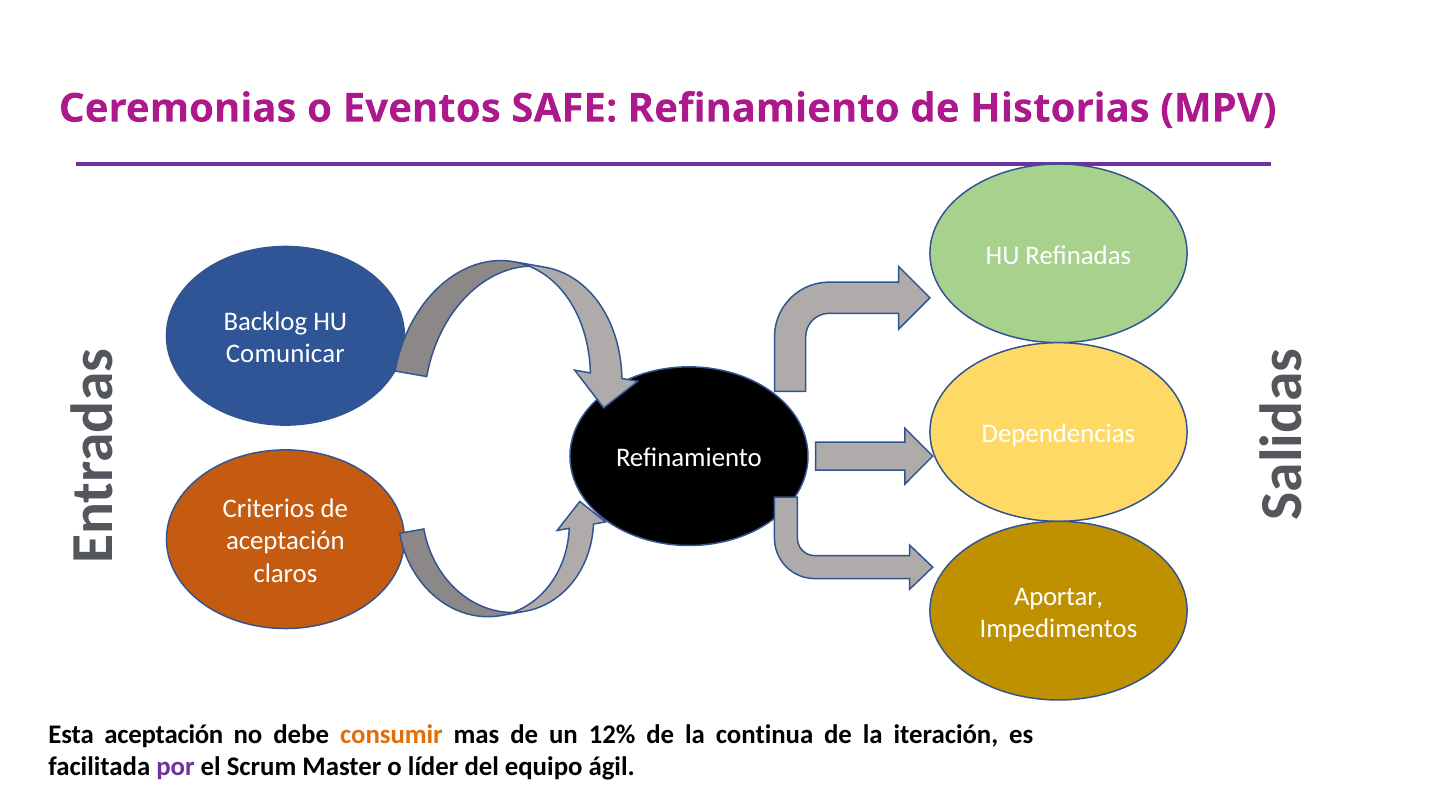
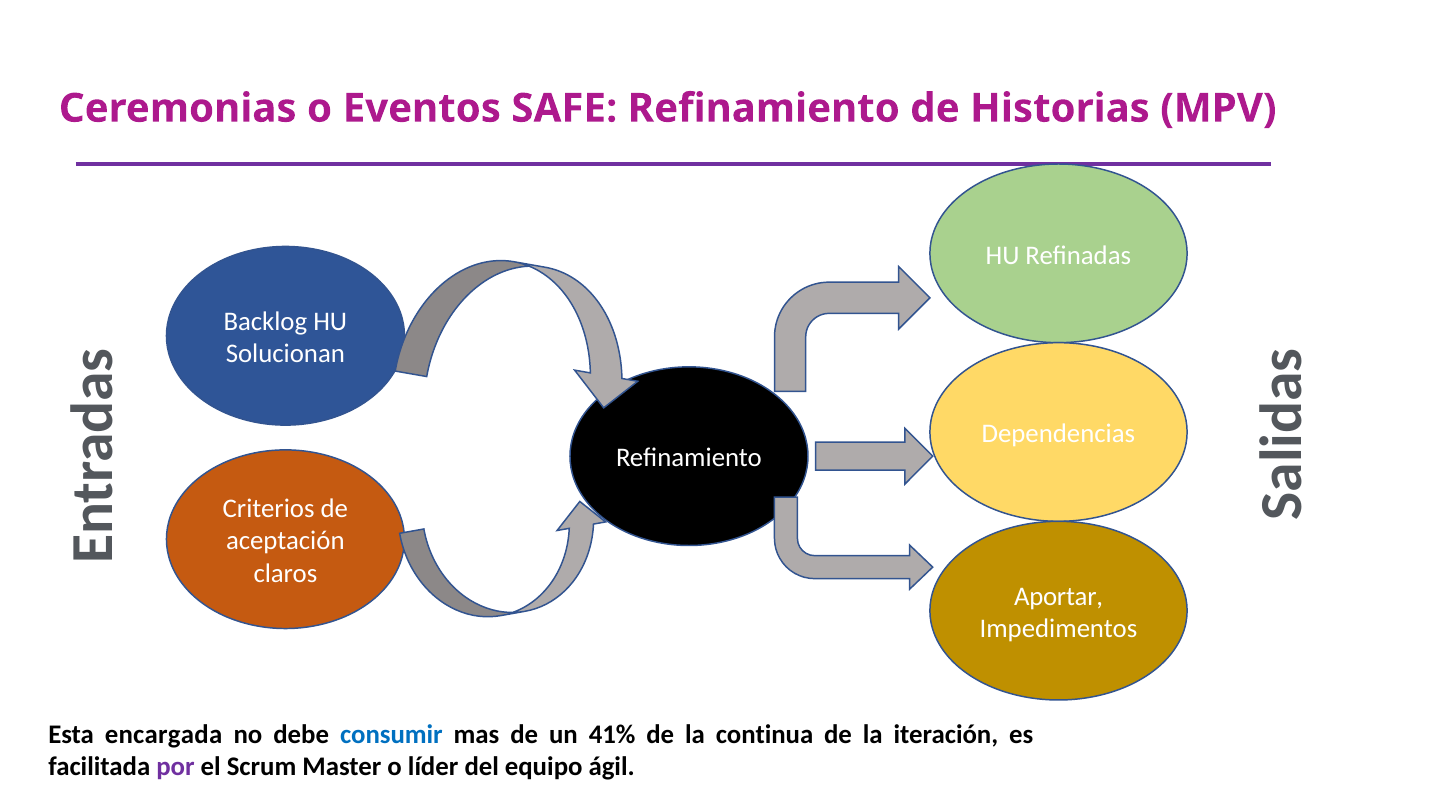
Comunicar: Comunicar -> Solucionan
Esta aceptación: aceptación -> encargada
consumir colour: orange -> blue
12%: 12% -> 41%
